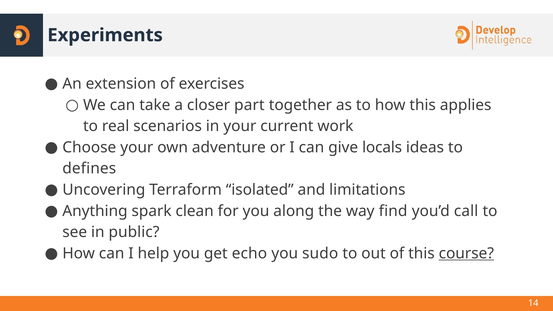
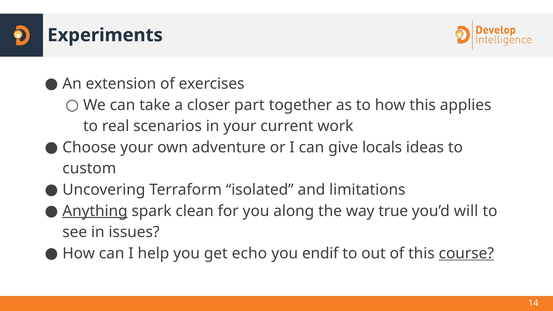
defines: defines -> custom
Anything underline: none -> present
find: find -> true
call: call -> will
public: public -> issues
sudo: sudo -> endif
